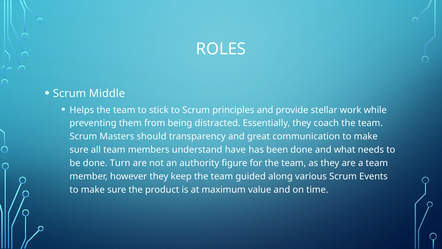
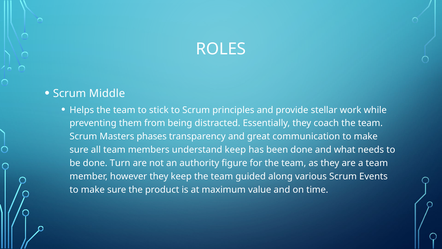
should: should -> phases
understand have: have -> keep
